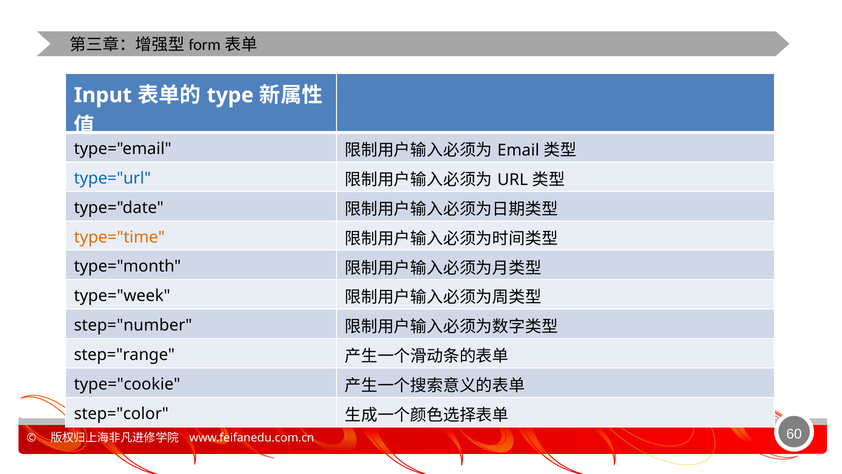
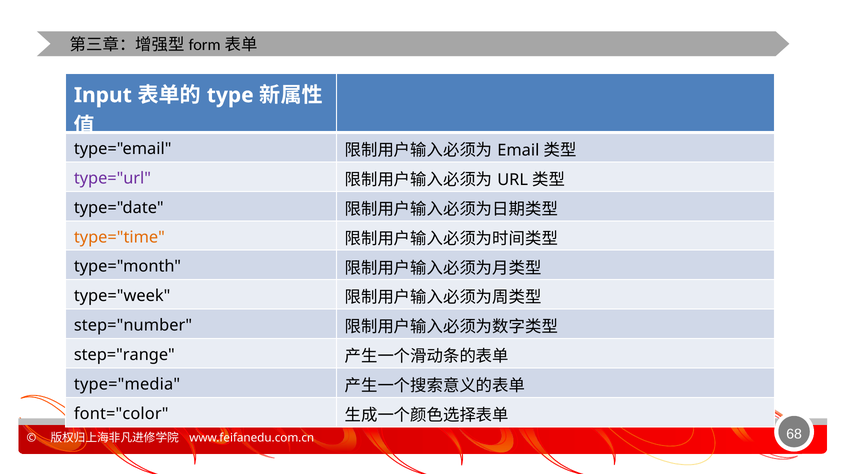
type="url colour: blue -> purple
type="cookie: type="cookie -> type="media
step="color: step="color -> font="color
60: 60 -> 68
